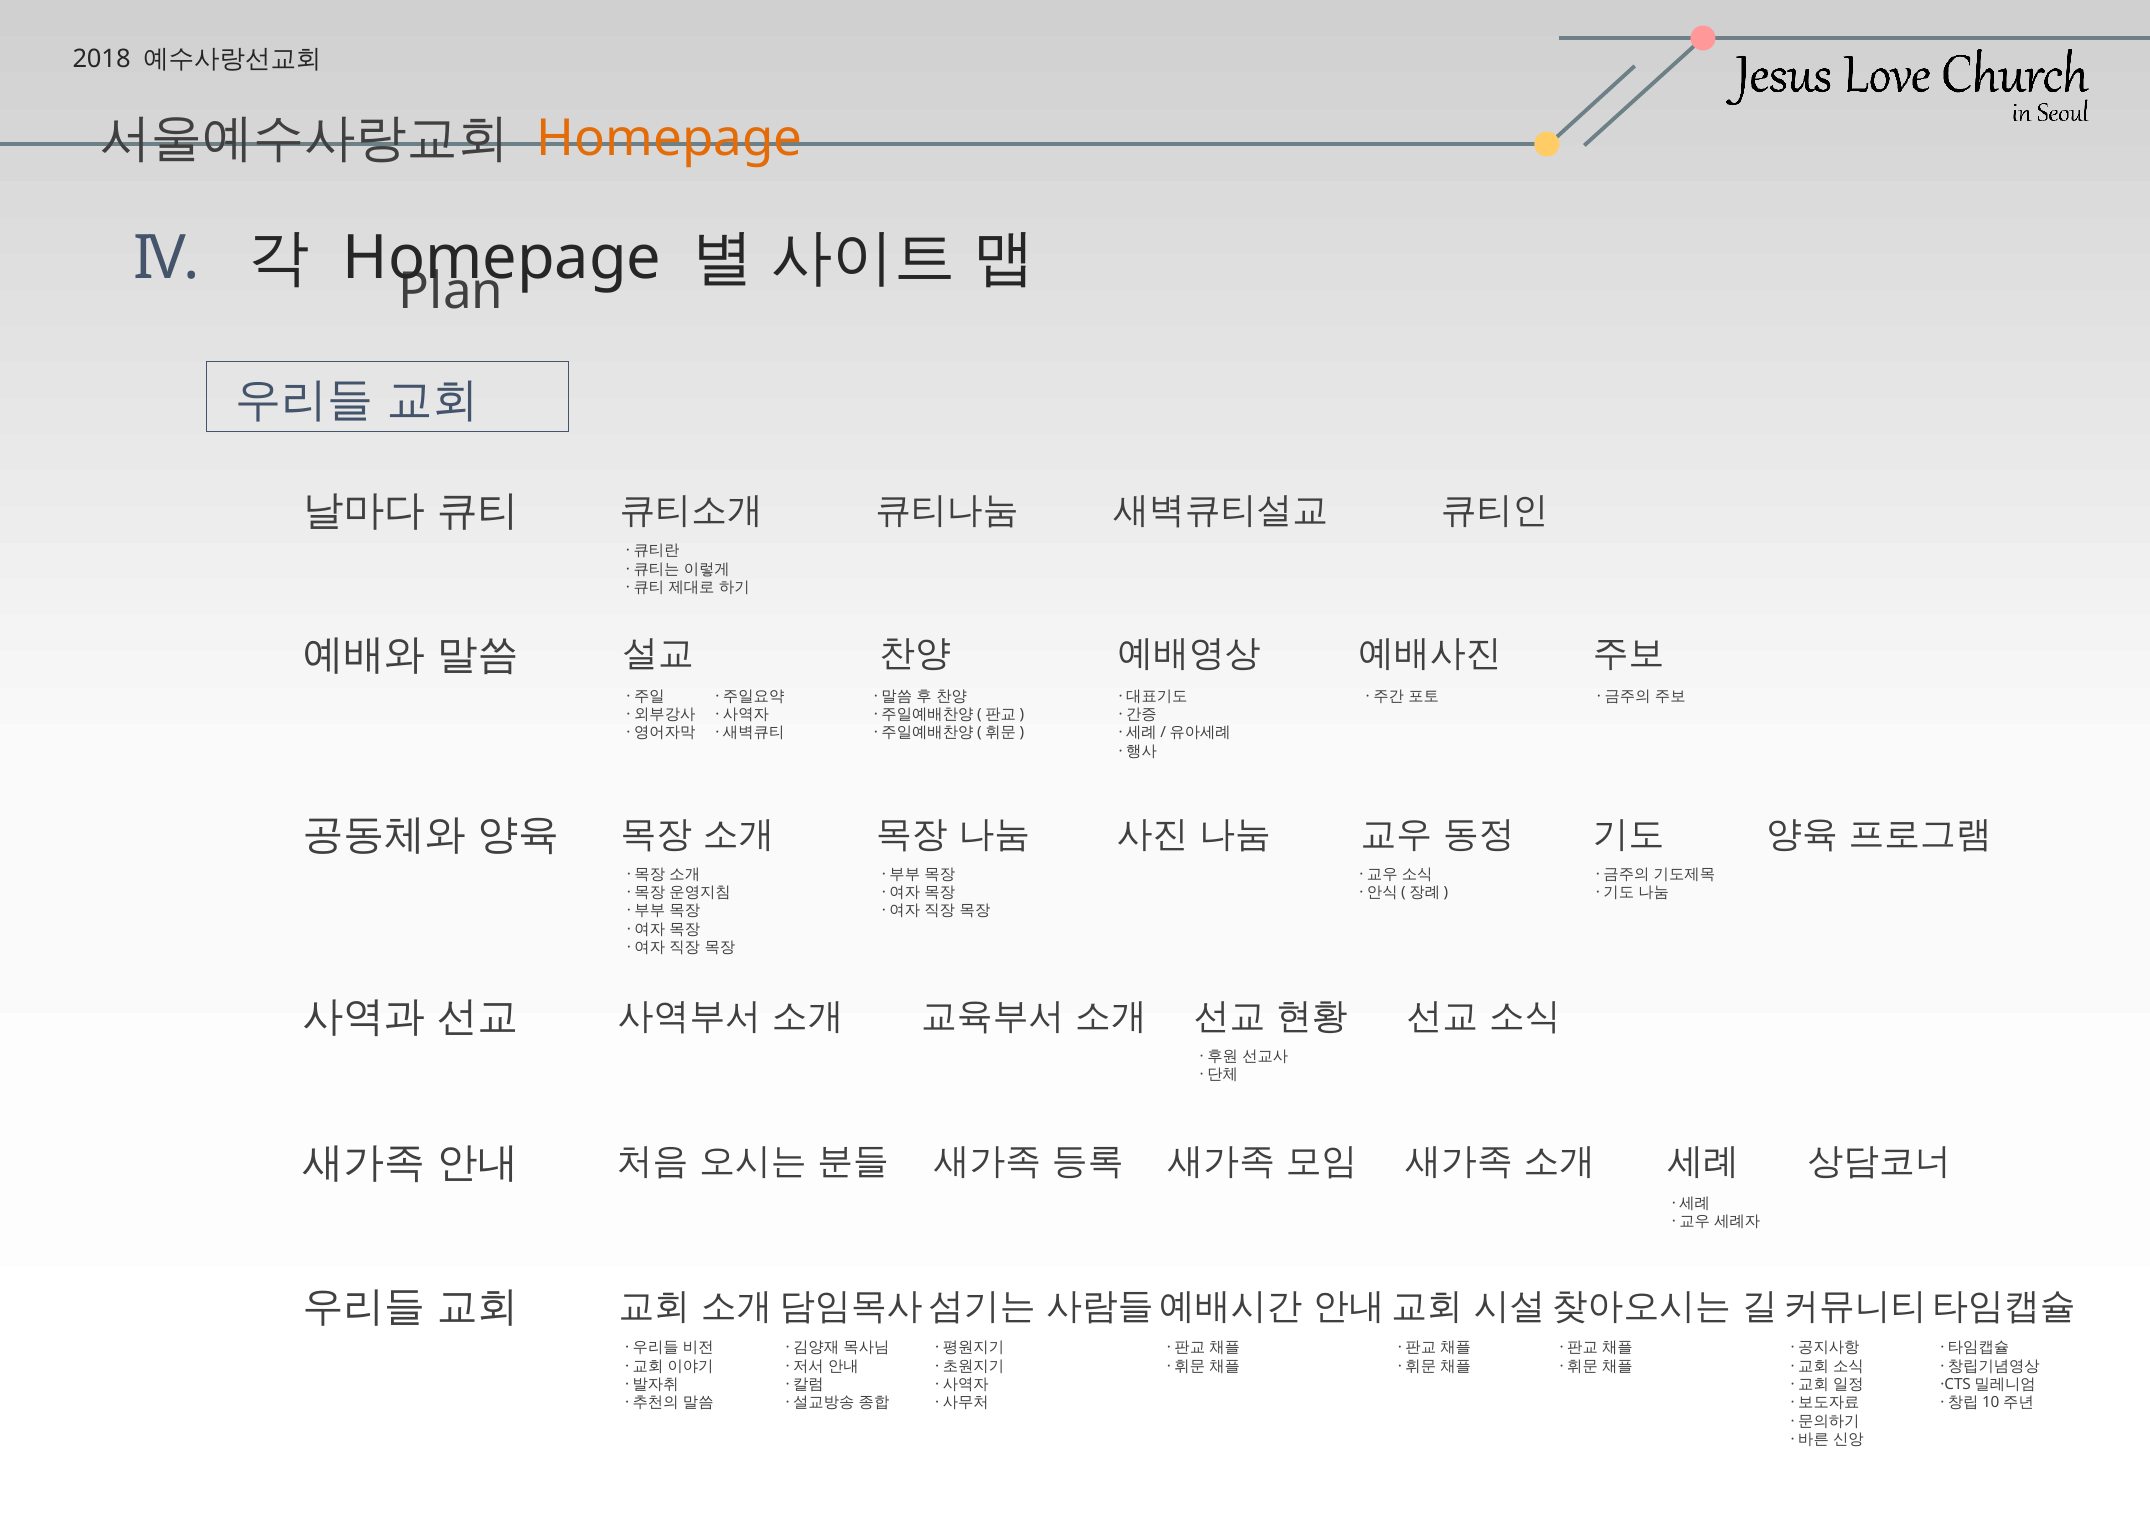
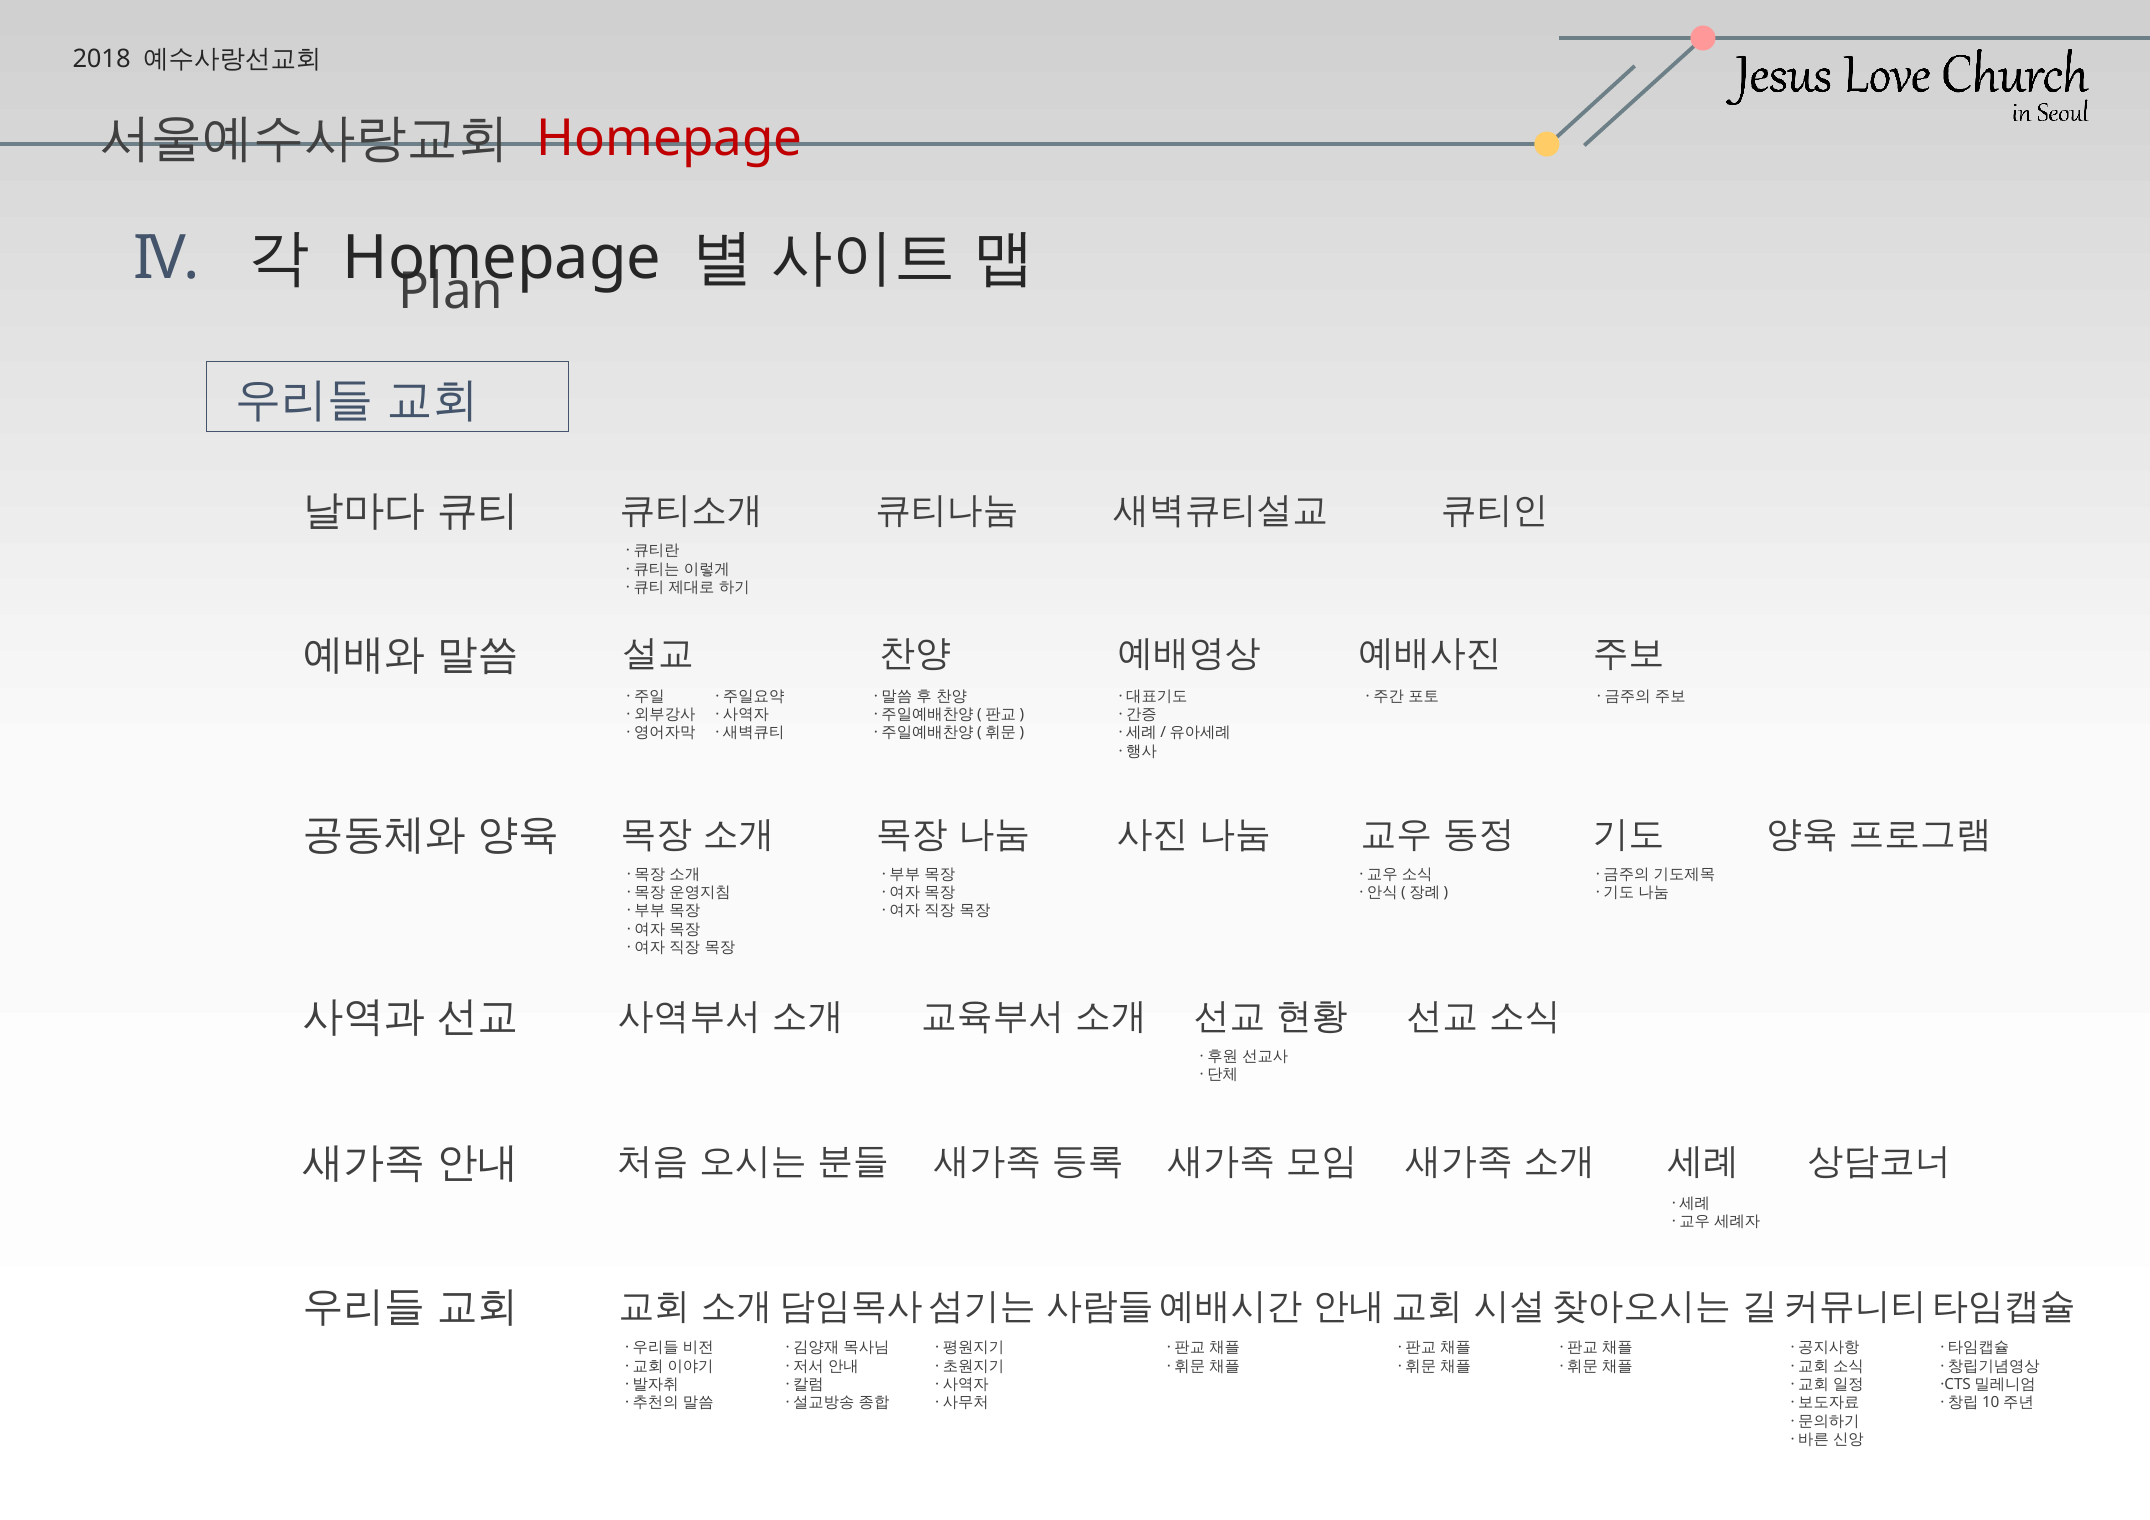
Homepage at (670, 138) colour: orange -> red
